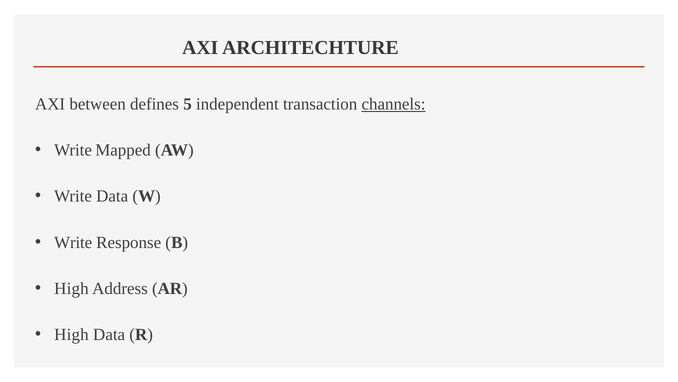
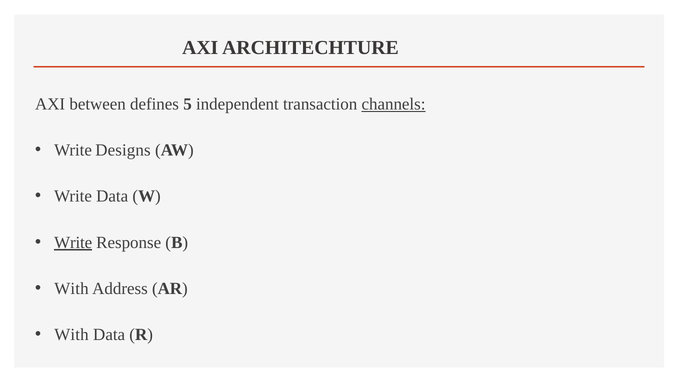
Mapped: Mapped -> Designs
Write at (73, 242) underline: none -> present
High at (71, 288): High -> With
High at (71, 334): High -> With
